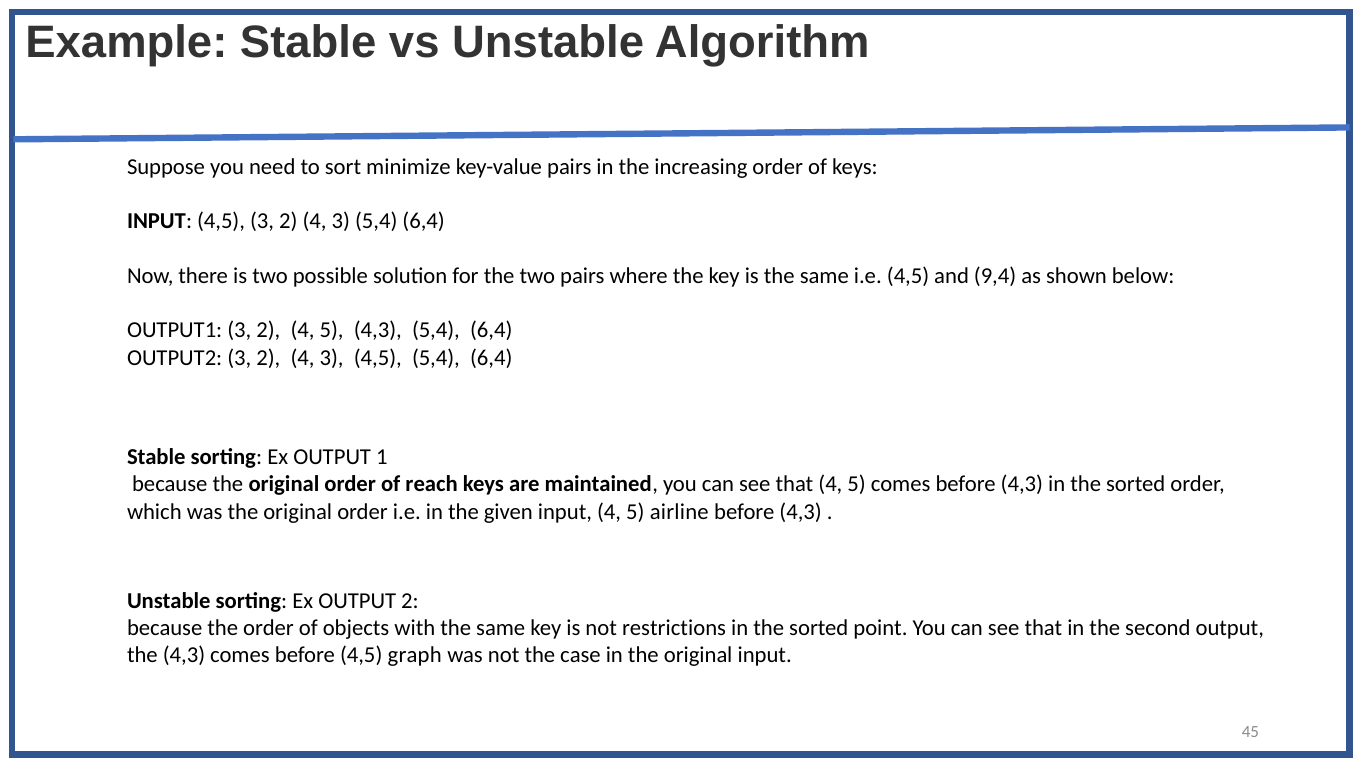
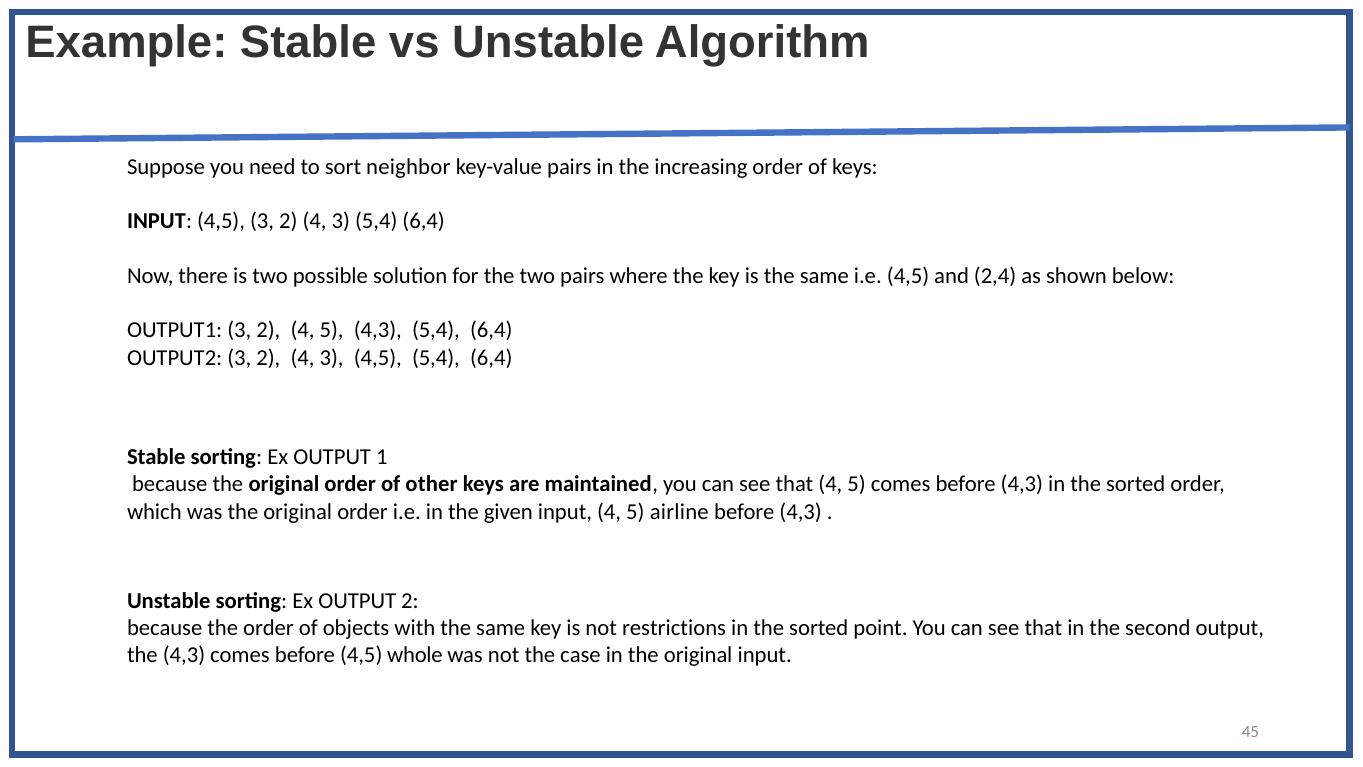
minimize: minimize -> neighbor
9,4: 9,4 -> 2,4
reach: reach -> other
graph: graph -> whole
